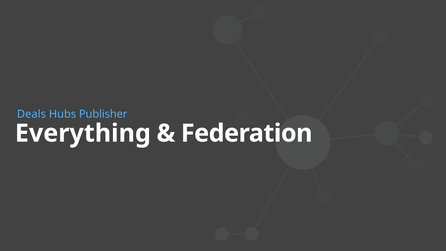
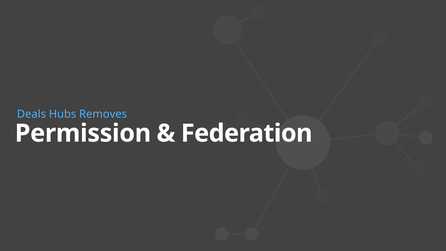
Publisher: Publisher -> Removes
Everything: Everything -> Permission
